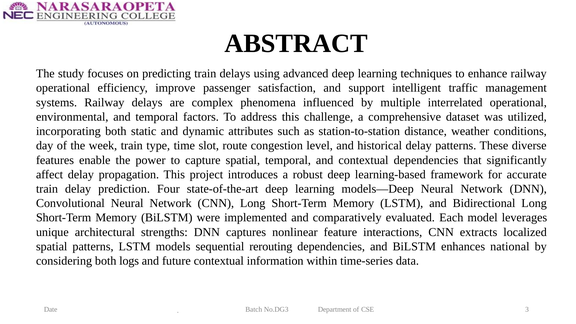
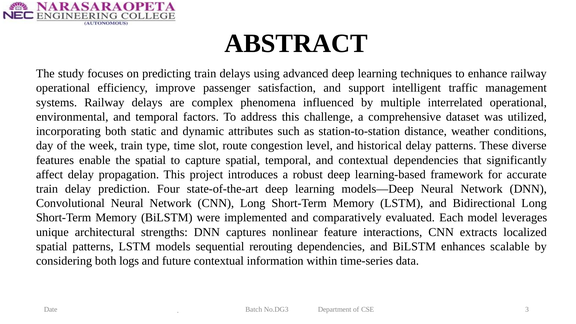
the power: power -> spatial
national: national -> scalable
